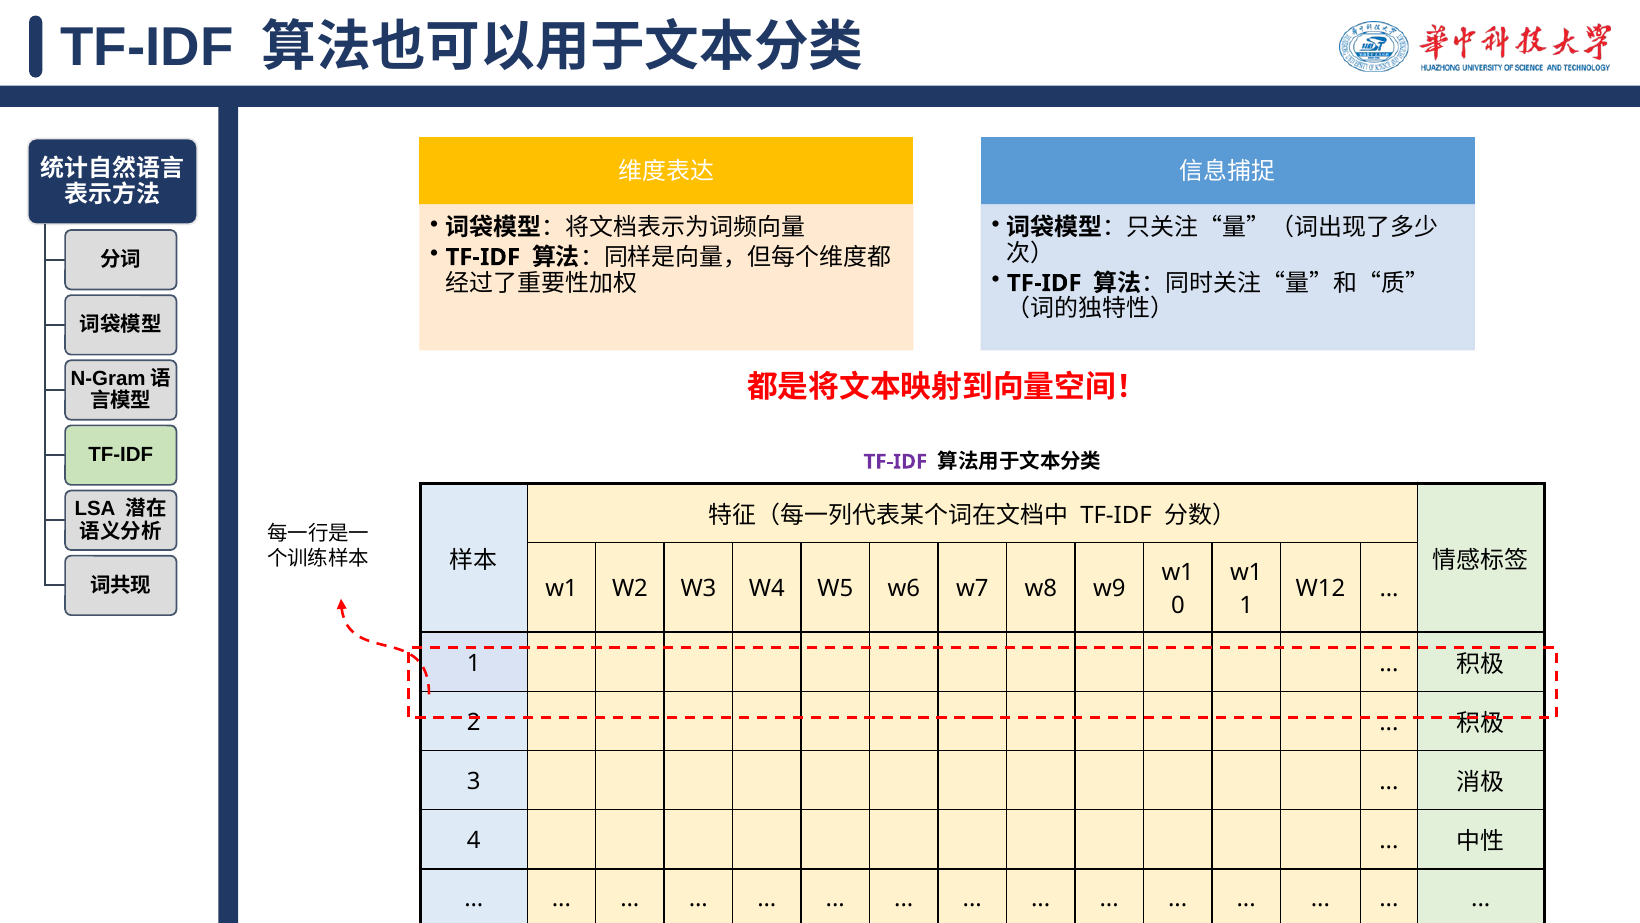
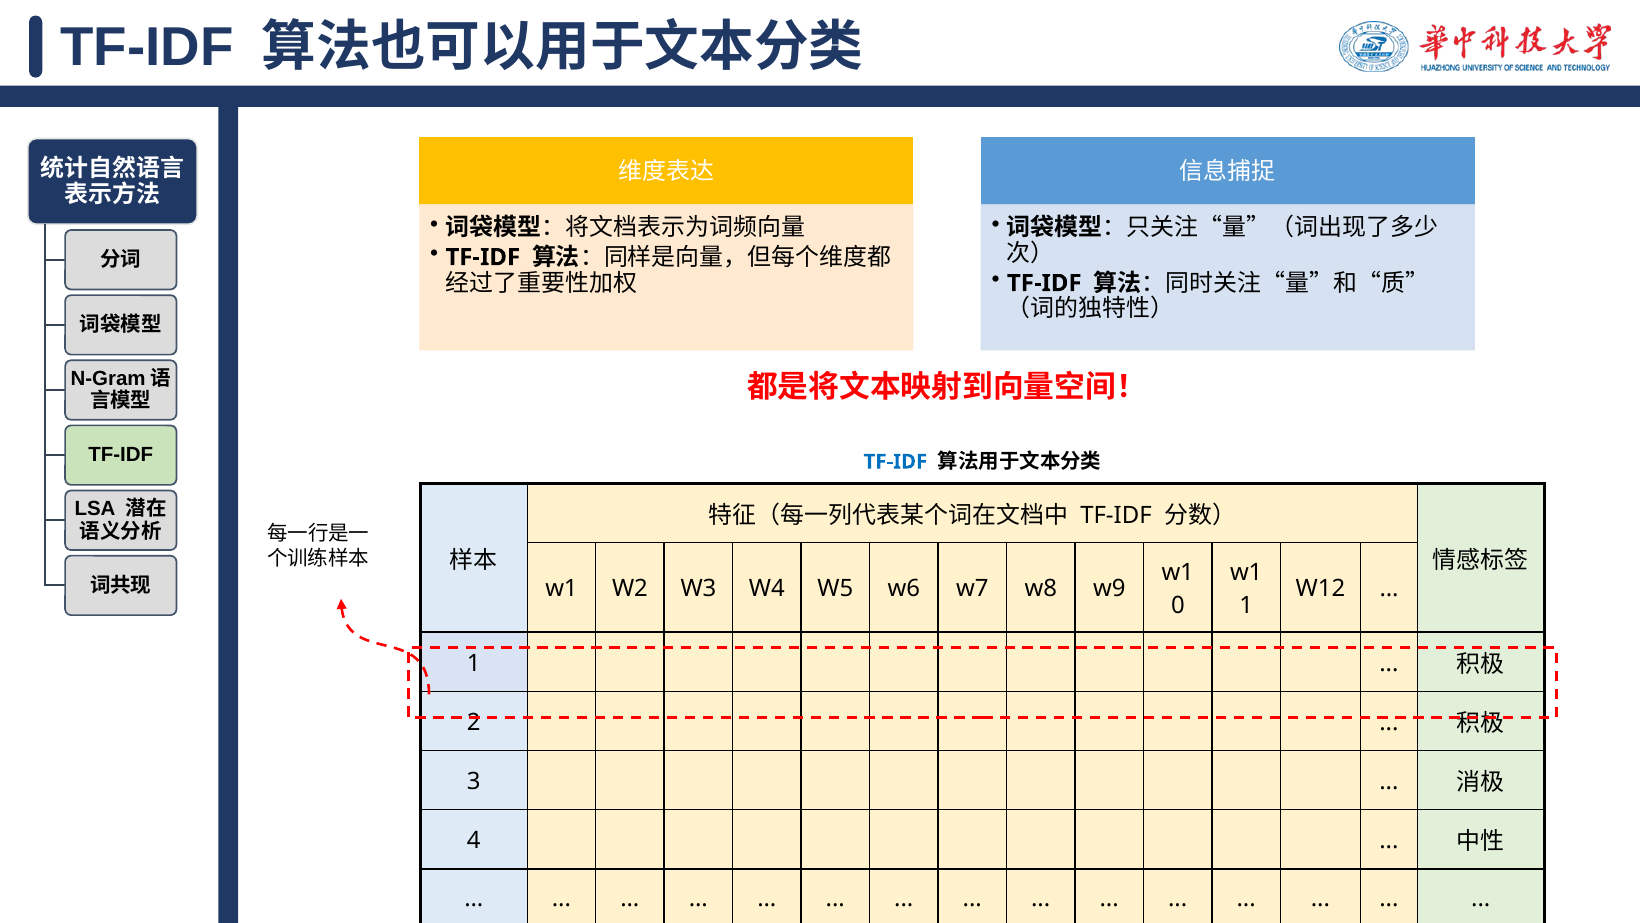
TF-IDF at (895, 462) colour: purple -> blue
